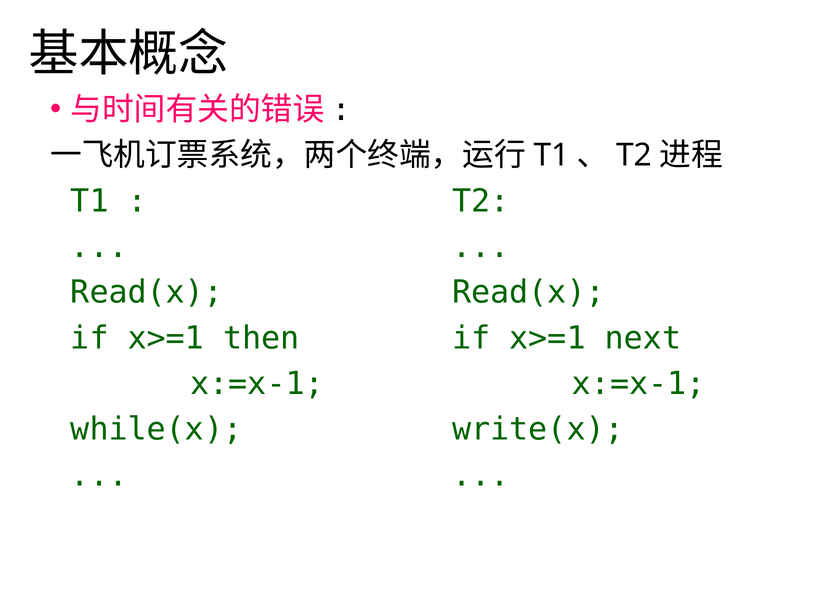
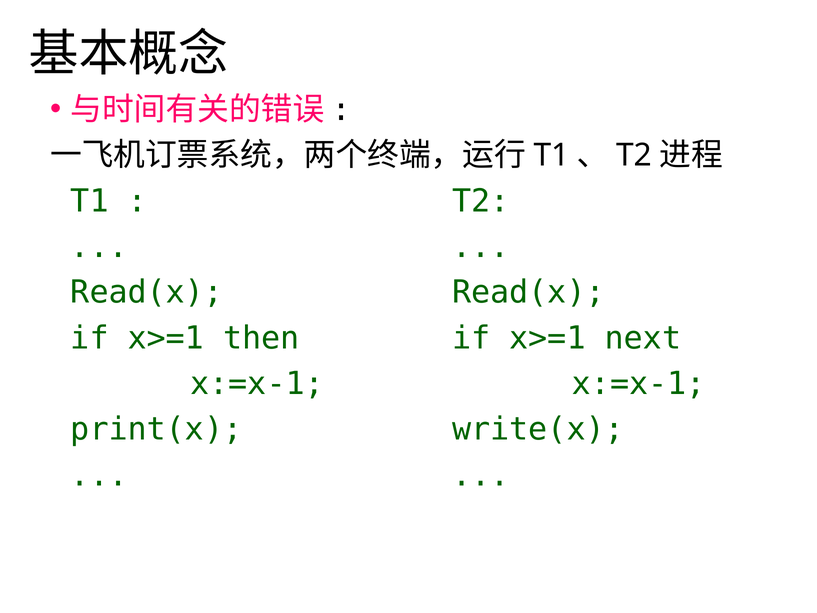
while(x: while(x -> print(x
